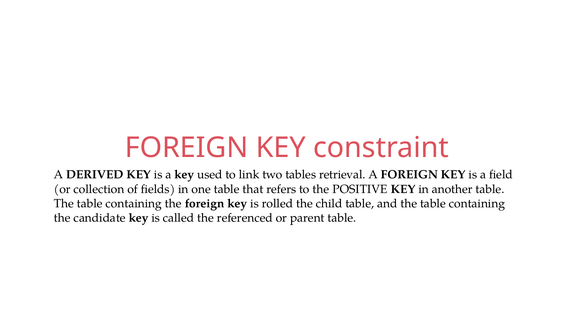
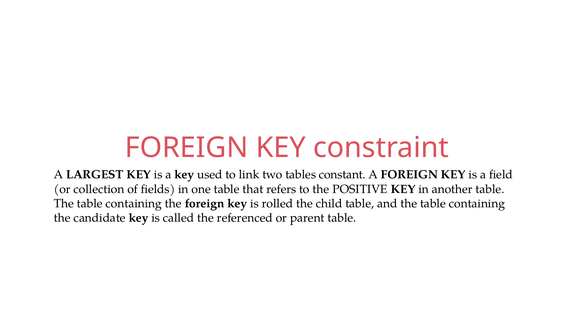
DERIVED: DERIVED -> LARGEST
retrieval: retrieval -> constant
